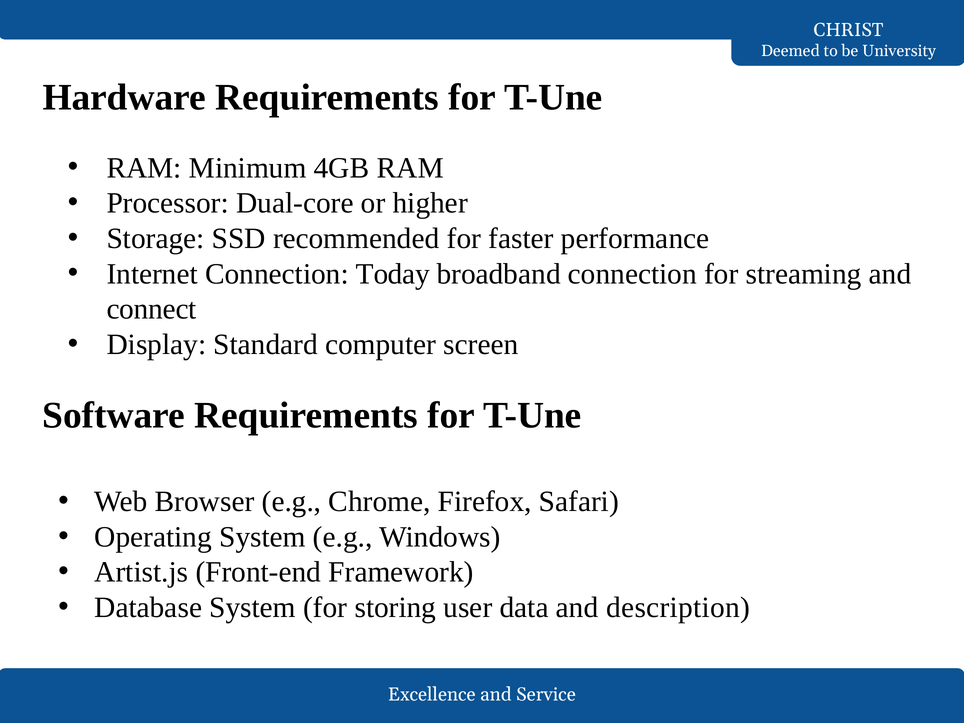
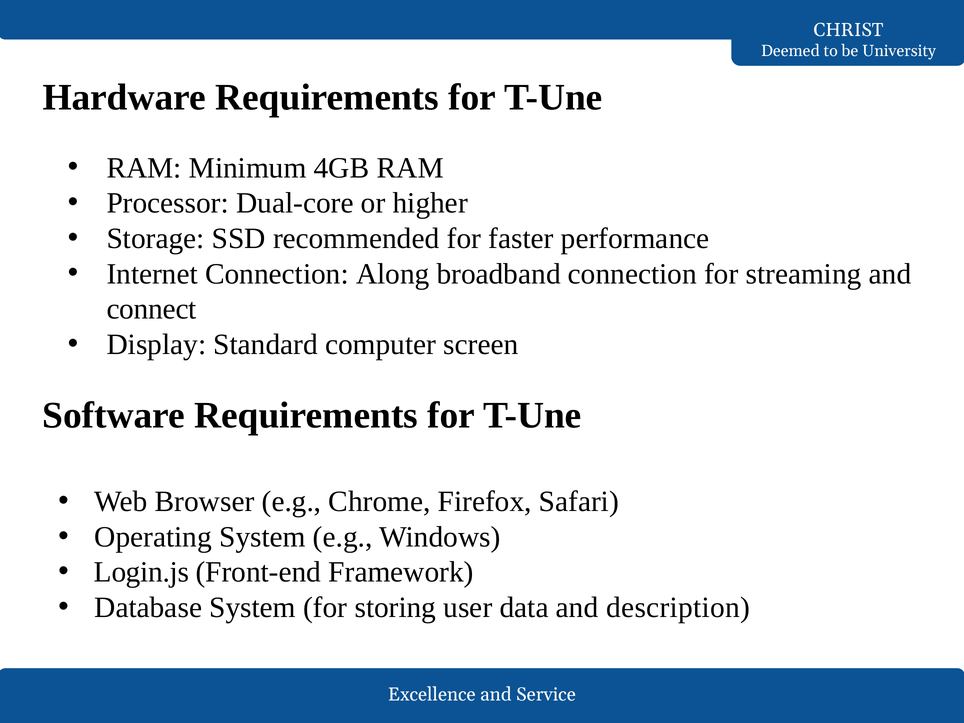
Today: Today -> Along
Artist.js: Artist.js -> Login.js
